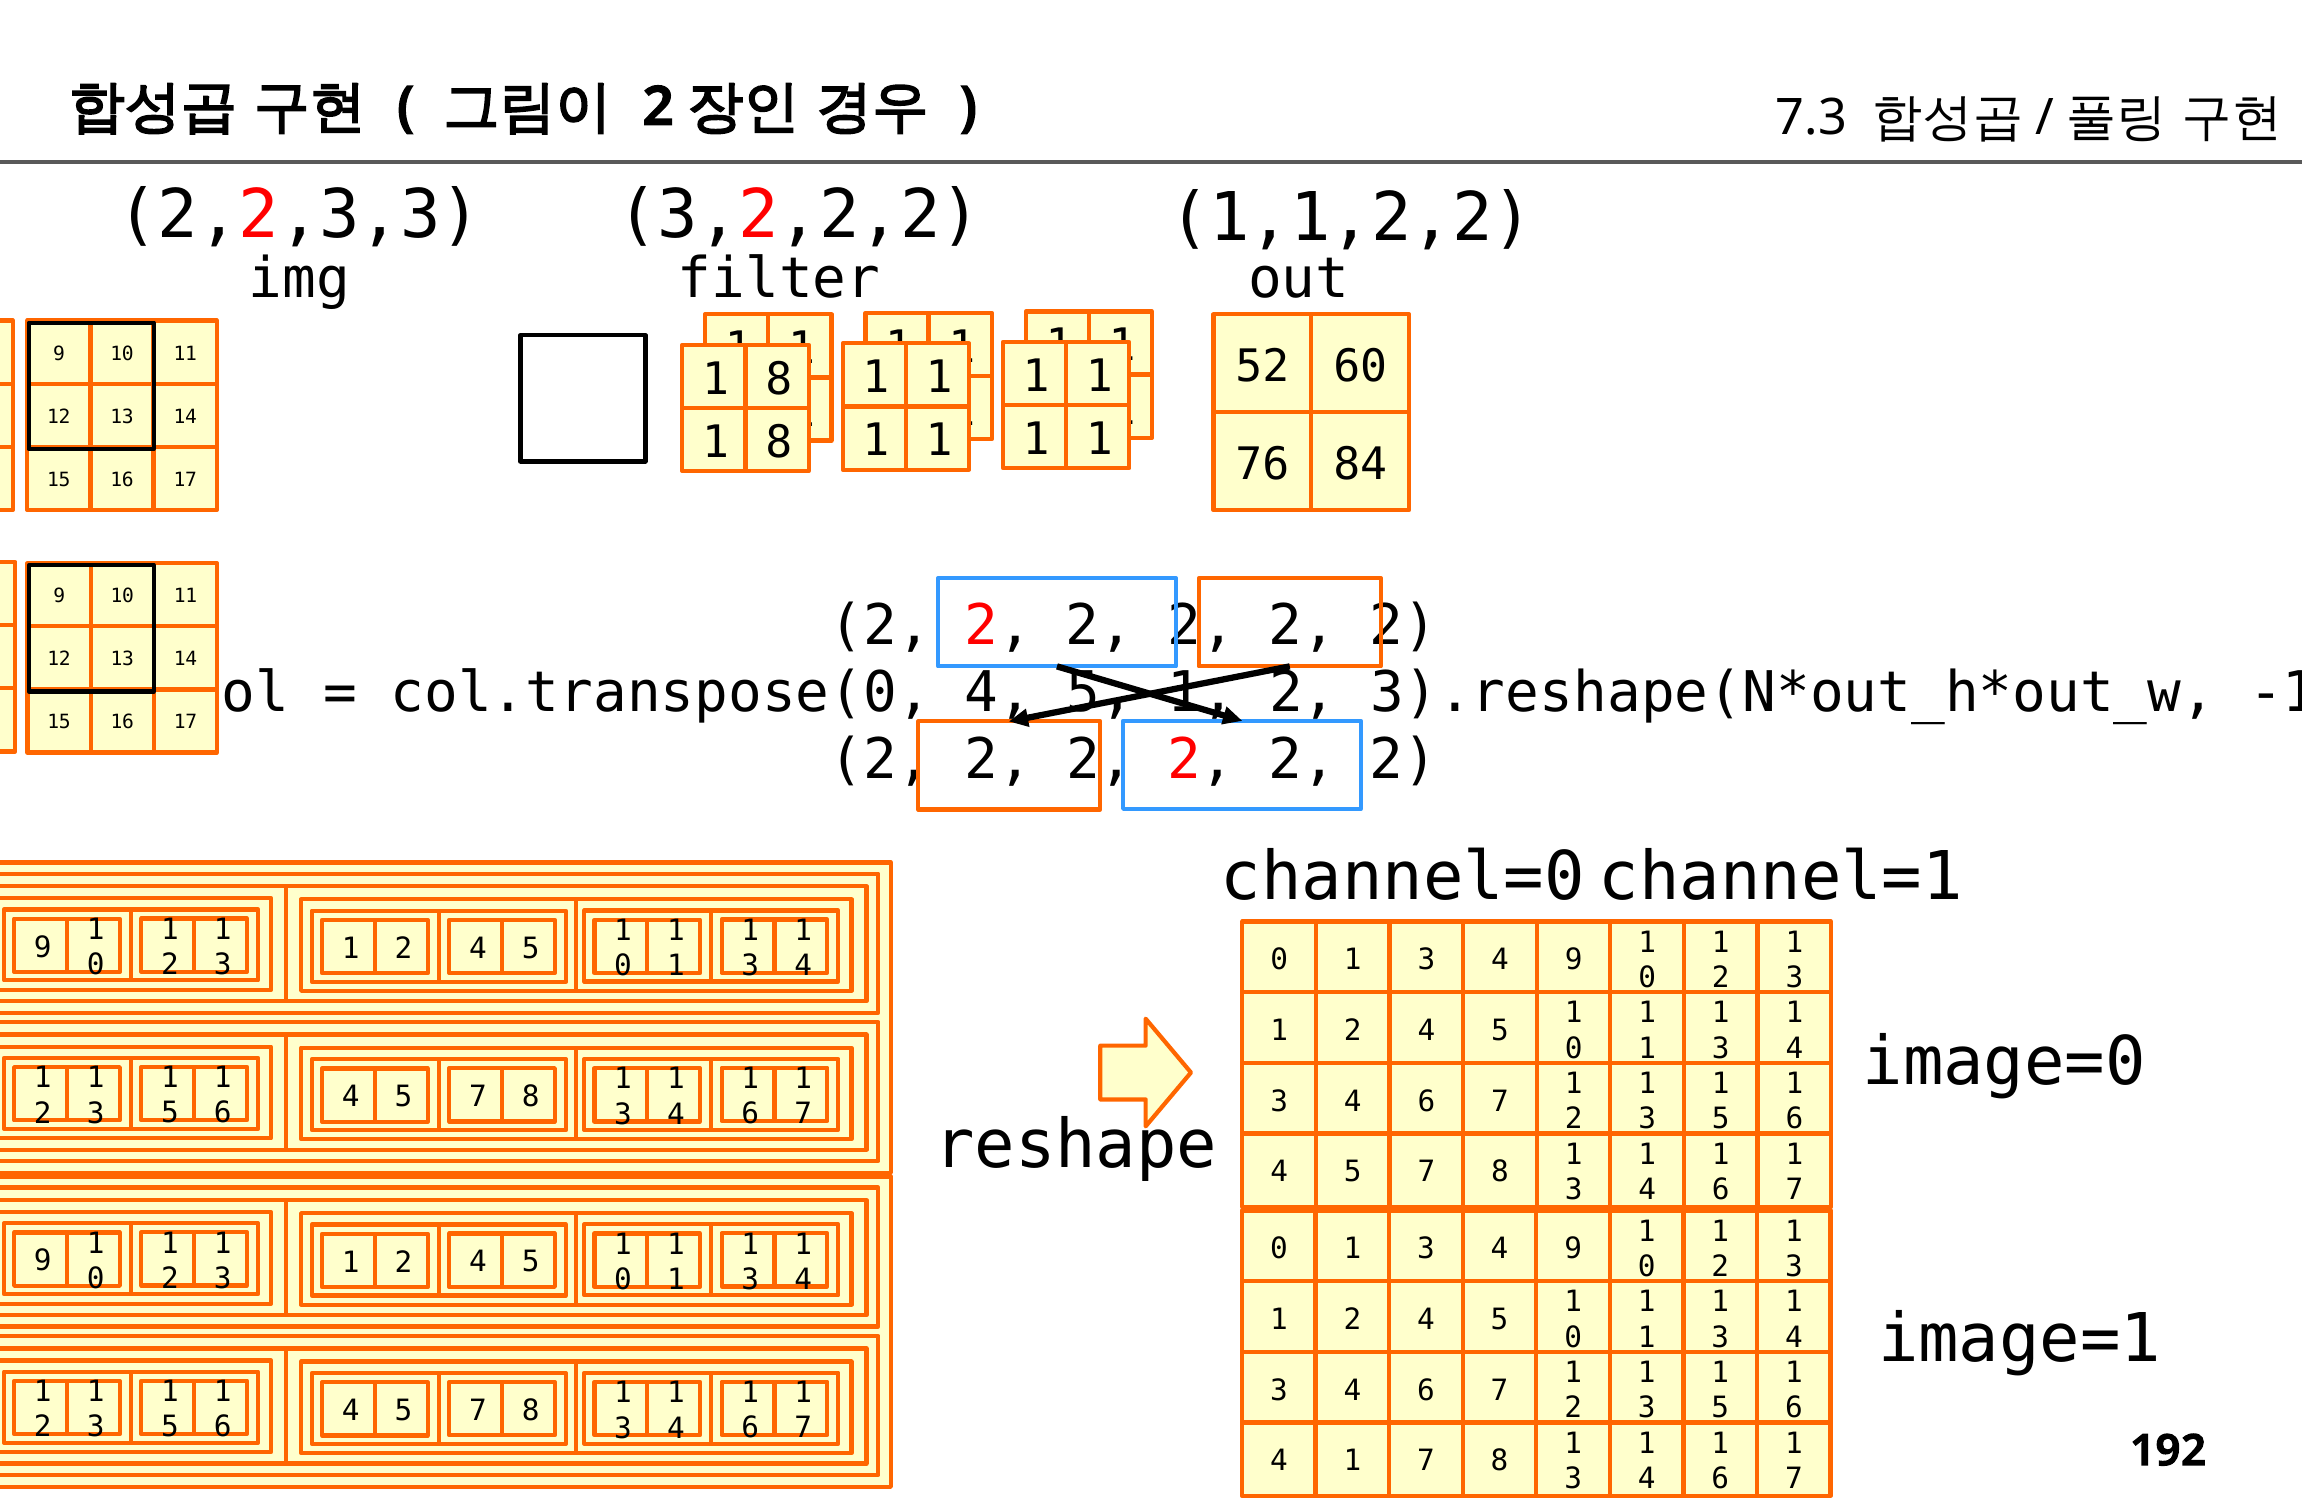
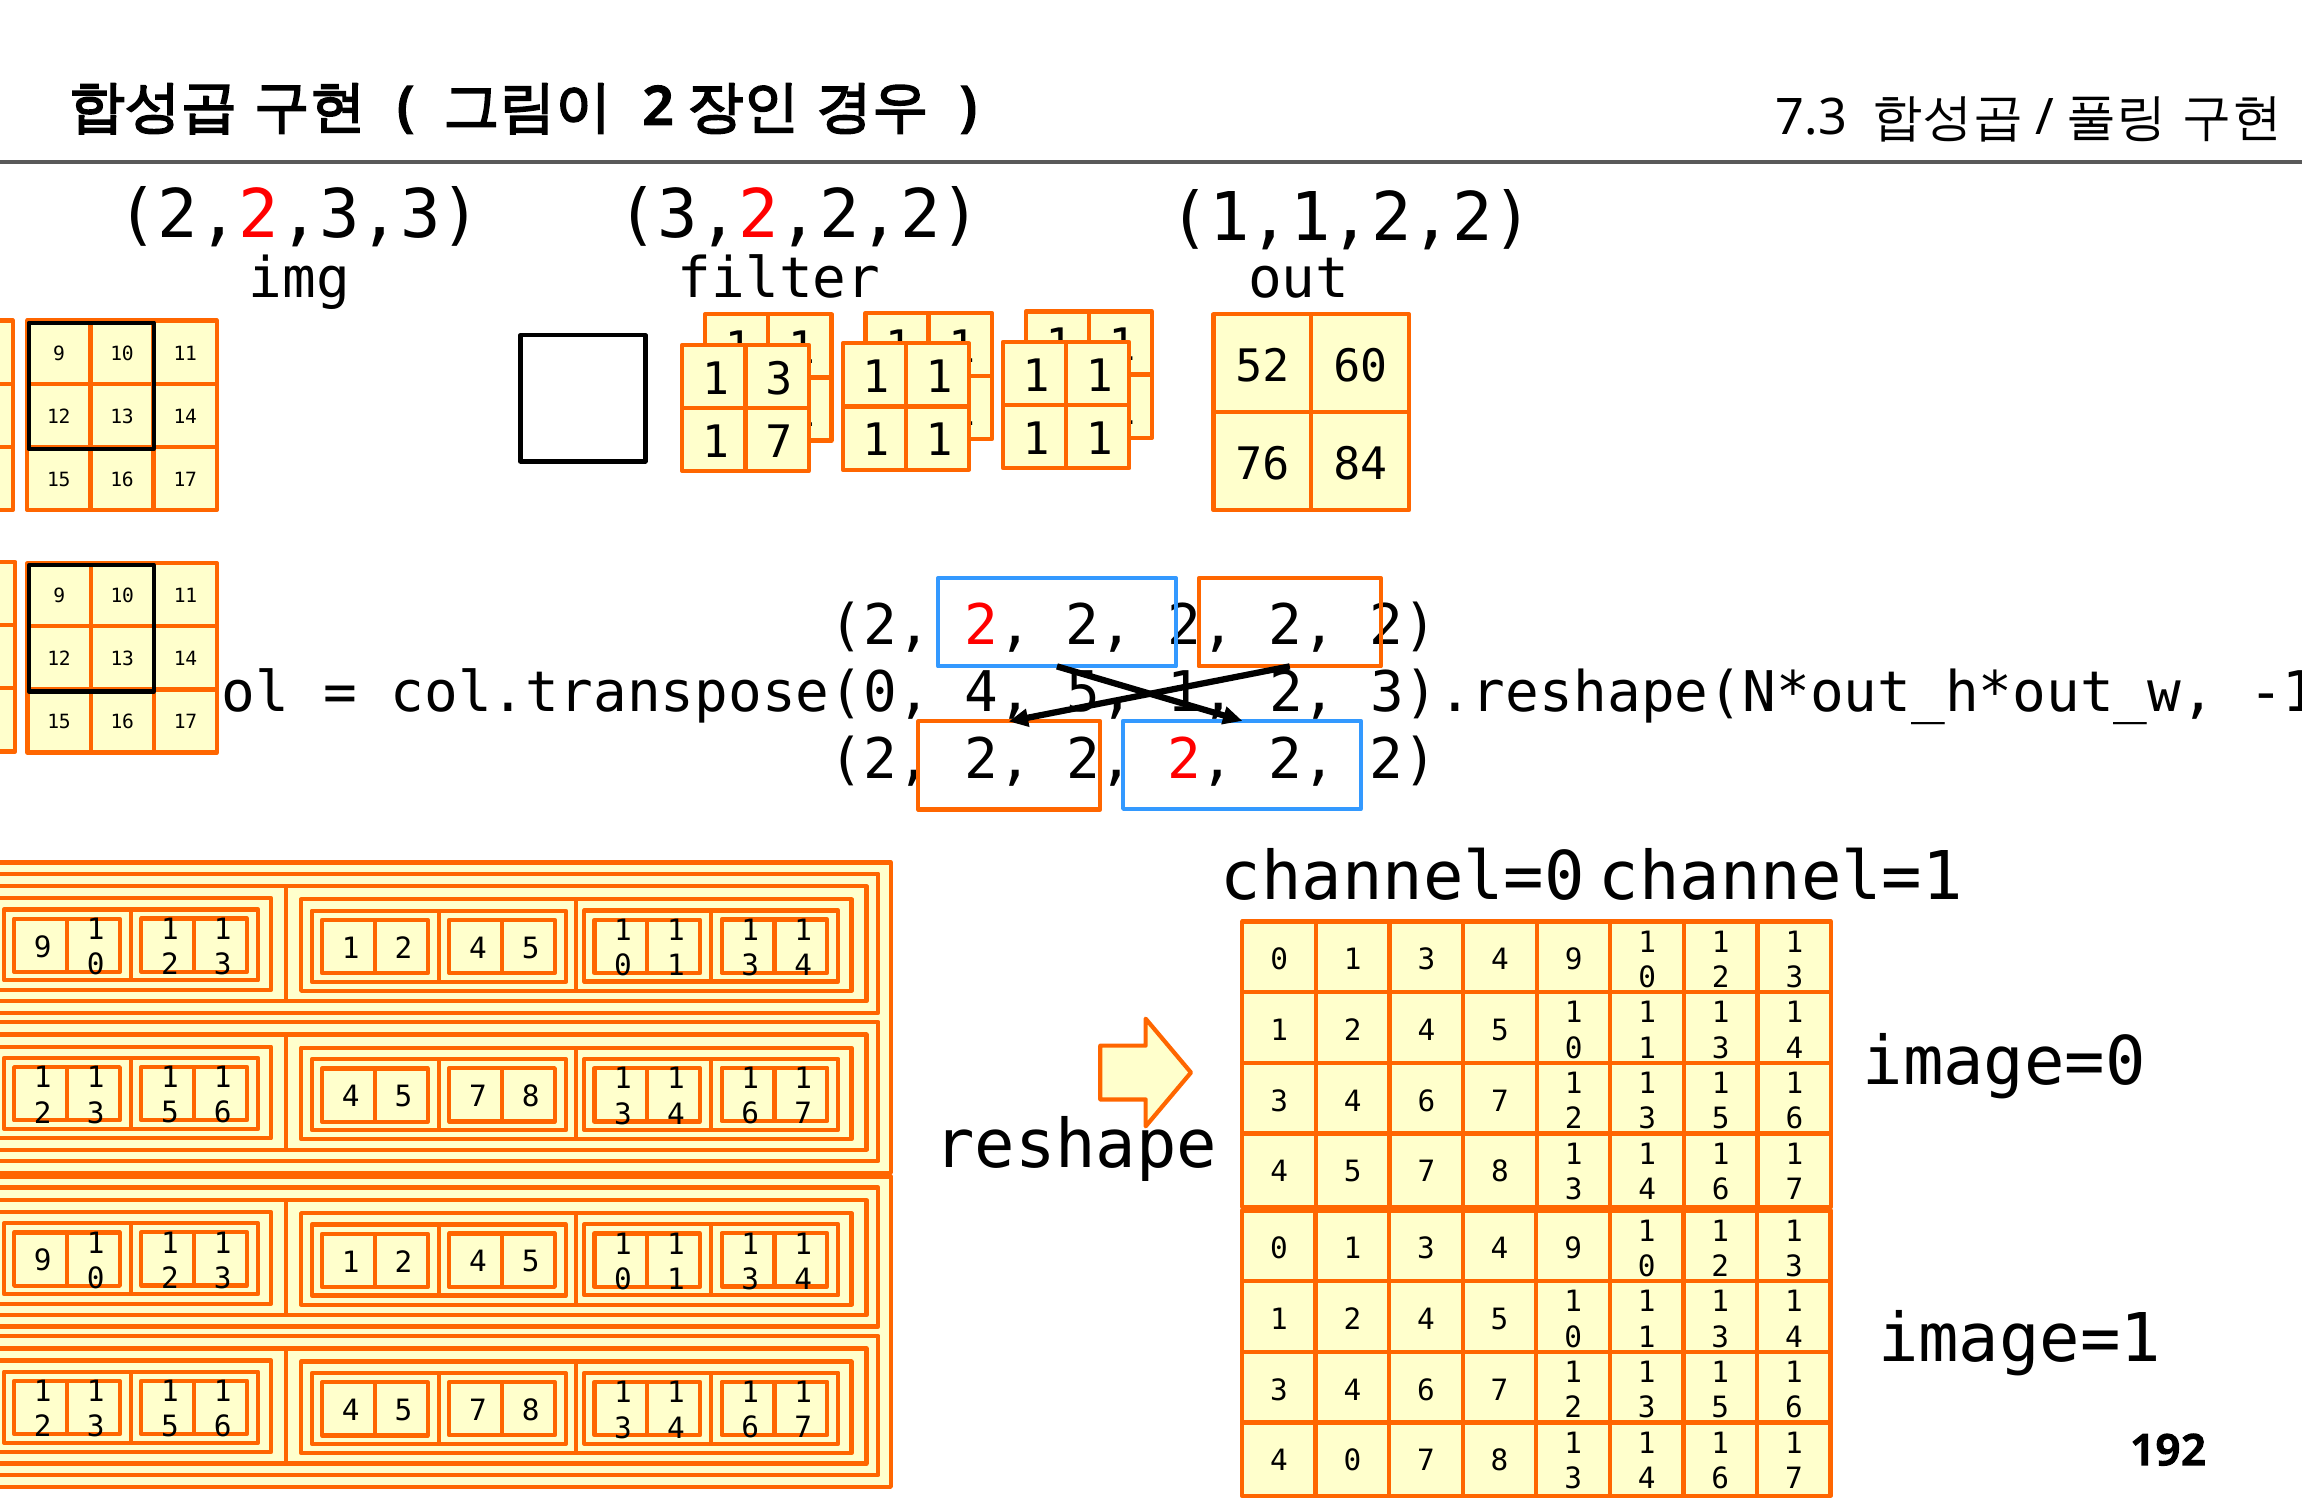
8 at (779, 379): 8 -> 3
8 at (779, 443): 8 -> 7
1 at (1352, 1461): 1 -> 0
